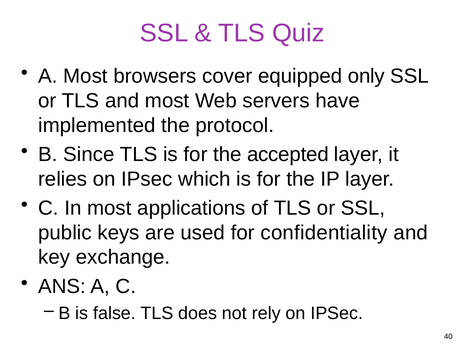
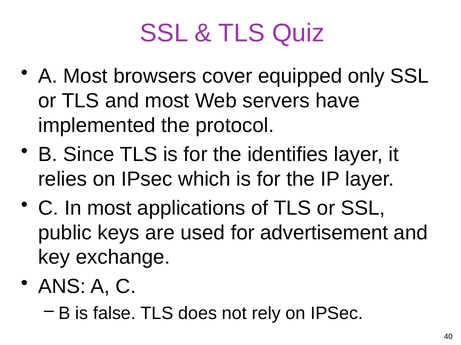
accepted: accepted -> identifies
confidentiality: confidentiality -> advertisement
